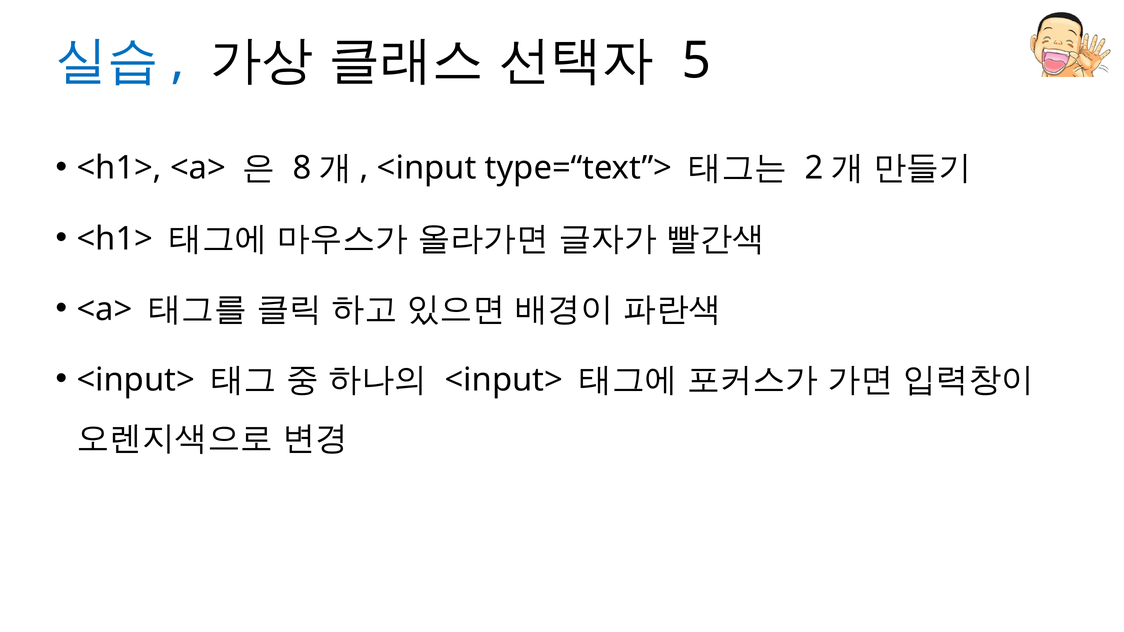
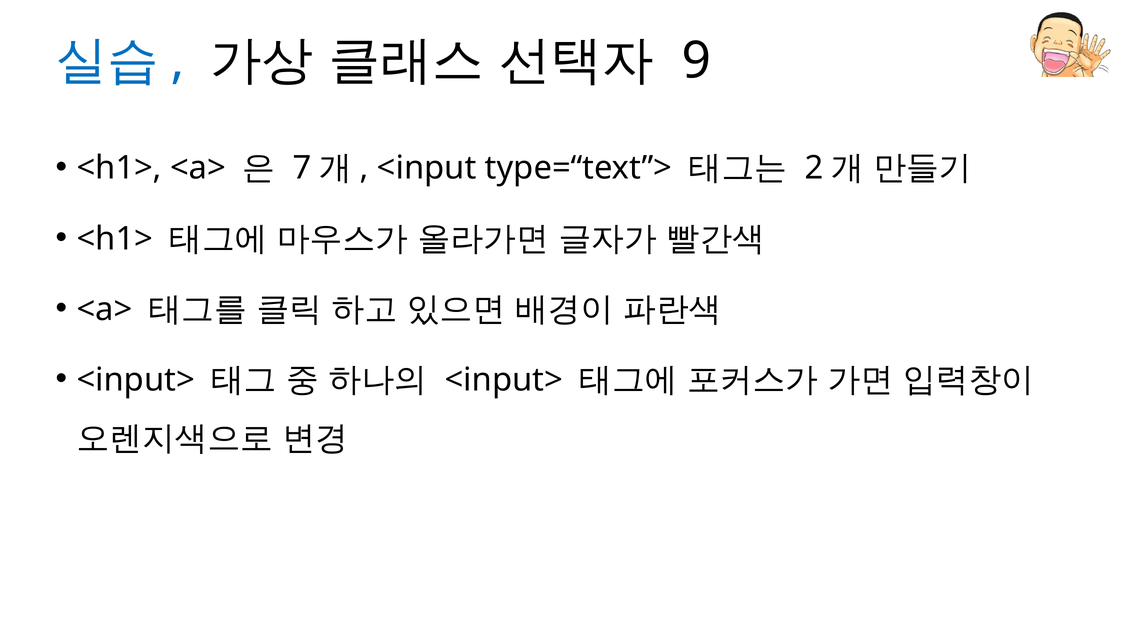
5: 5 -> 9
8: 8 -> 7
